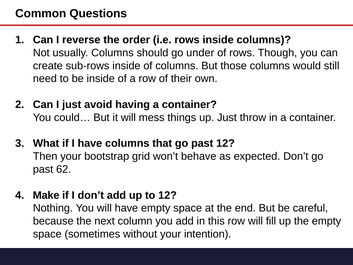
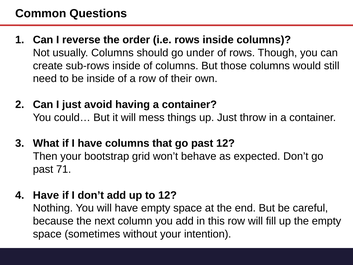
62: 62 -> 71
Make at (46, 195): Make -> Have
